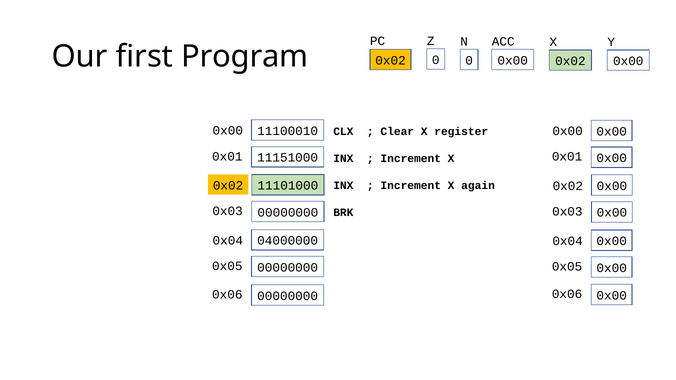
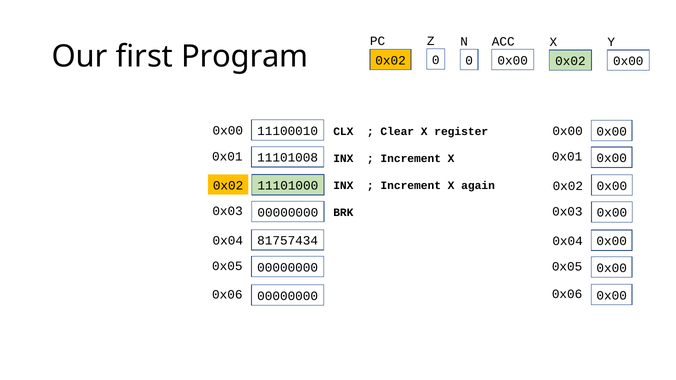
11151000: 11151000 -> 11101008
04000000: 04000000 -> 81757434
